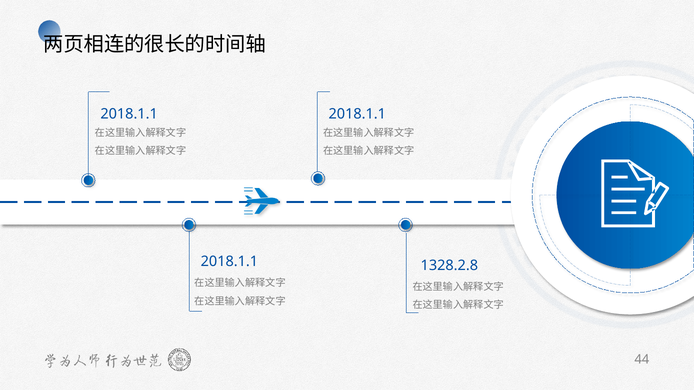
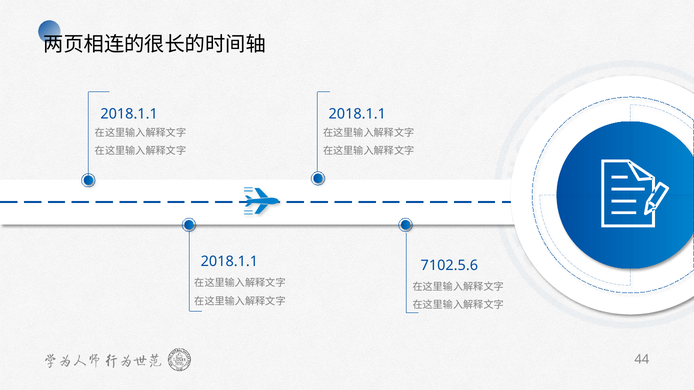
1328.2.8: 1328.2.8 -> 7102.5.6
